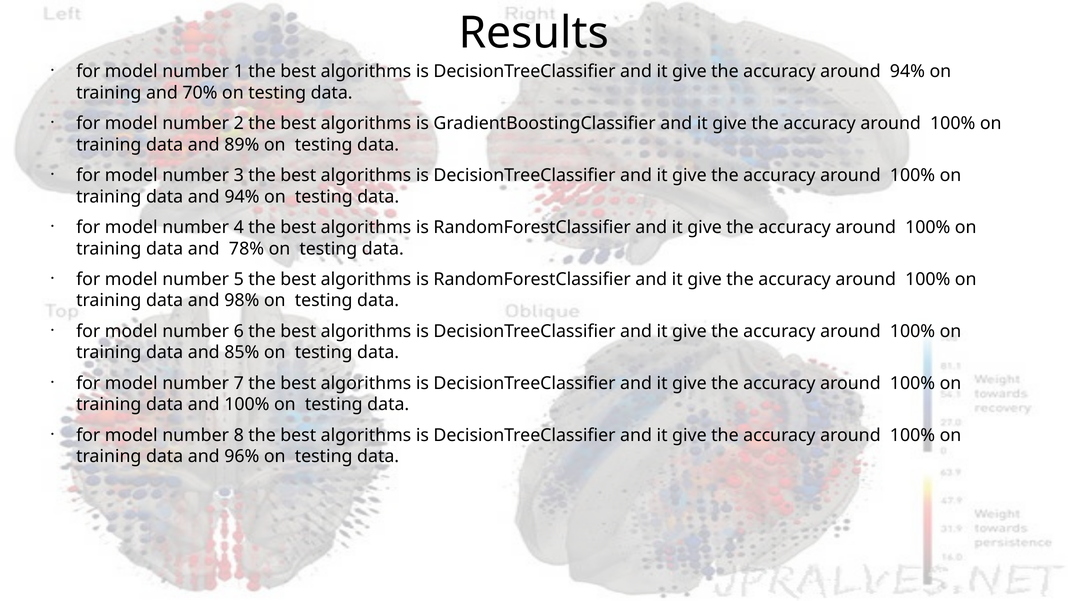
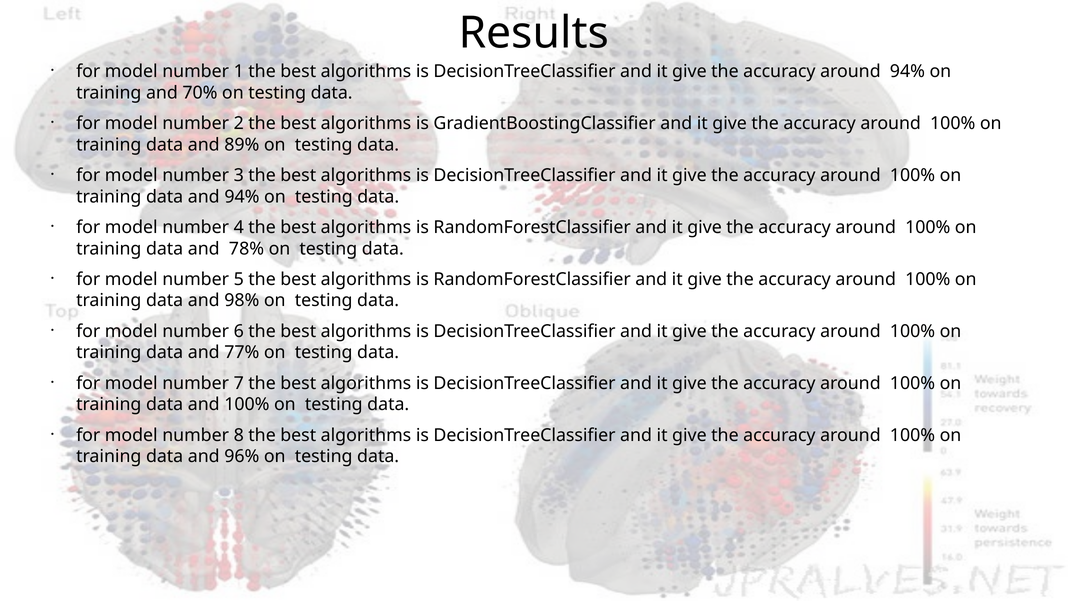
85%: 85% -> 77%
